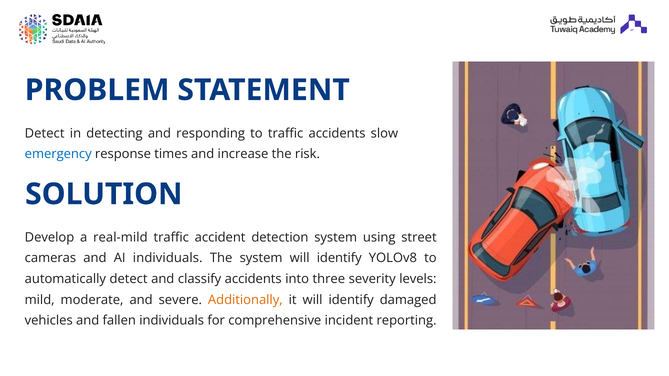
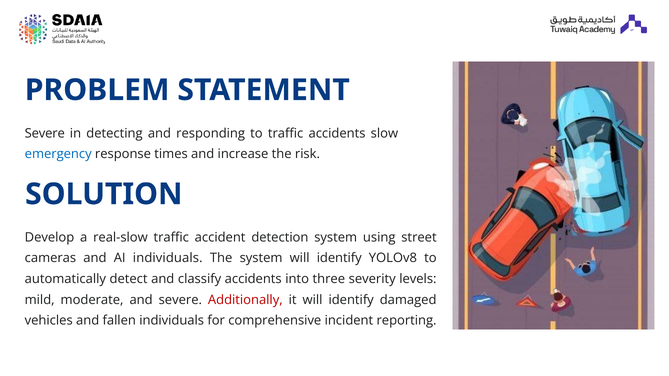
Detect at (45, 133): Detect -> Severe
real-mild: real-mild -> real-slow
Additionally colour: orange -> red
